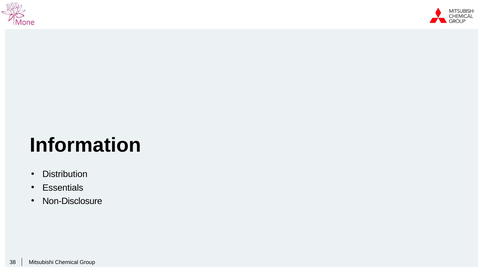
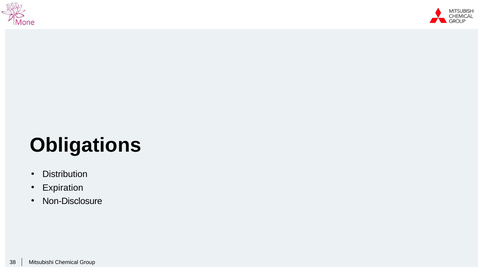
Information: Information -> Obligations
Essentials: Essentials -> Expiration
